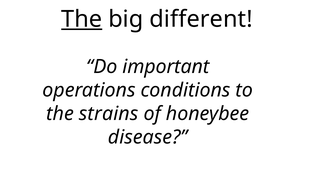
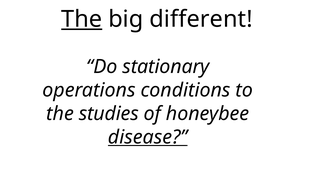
important: important -> stationary
strains: strains -> studies
disease underline: none -> present
